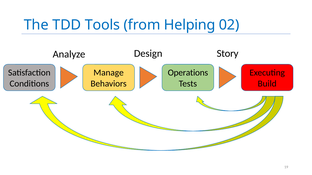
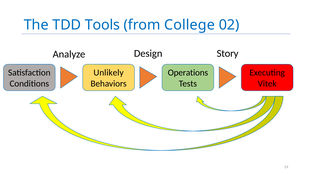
Helping: Helping -> College
Manage: Manage -> Unlikely
Build: Build -> Vitek
